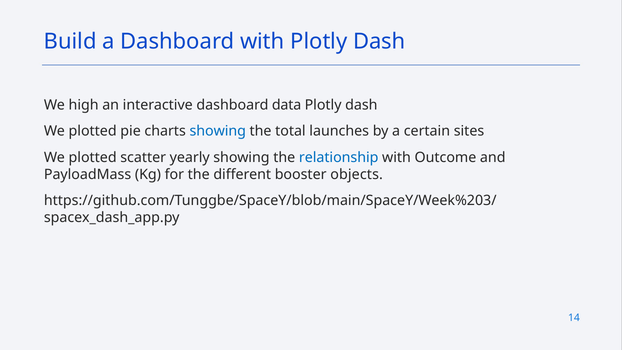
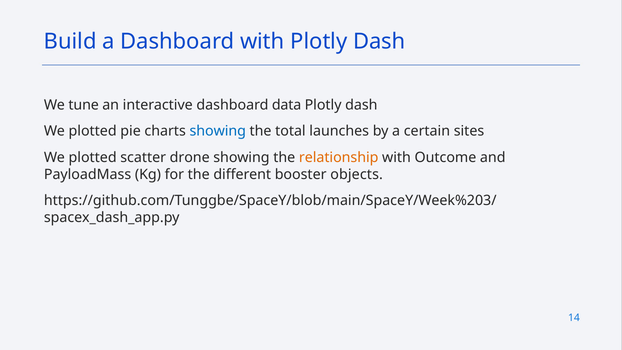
high: high -> tune
yearly: yearly -> drone
relationship colour: blue -> orange
